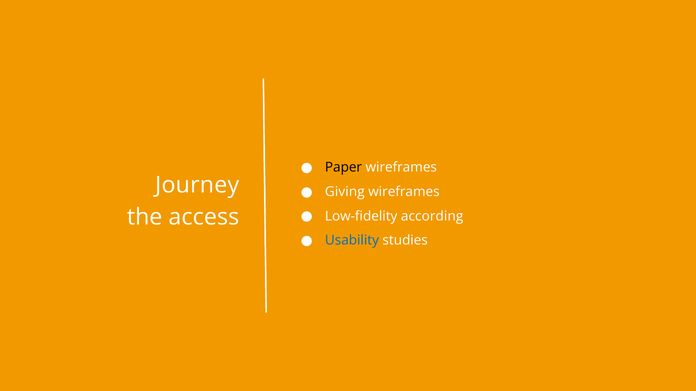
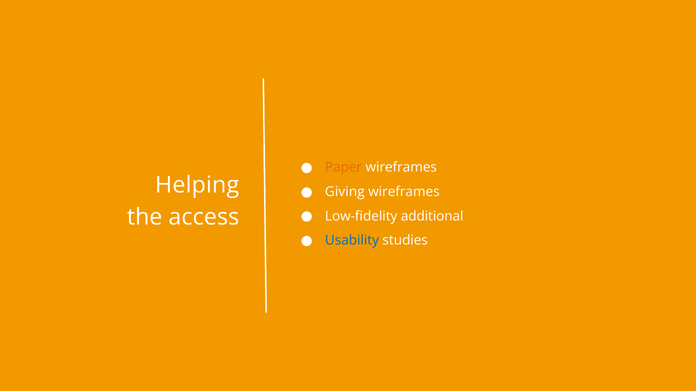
Paper colour: black -> orange
Journey: Journey -> Helping
according: according -> additional
